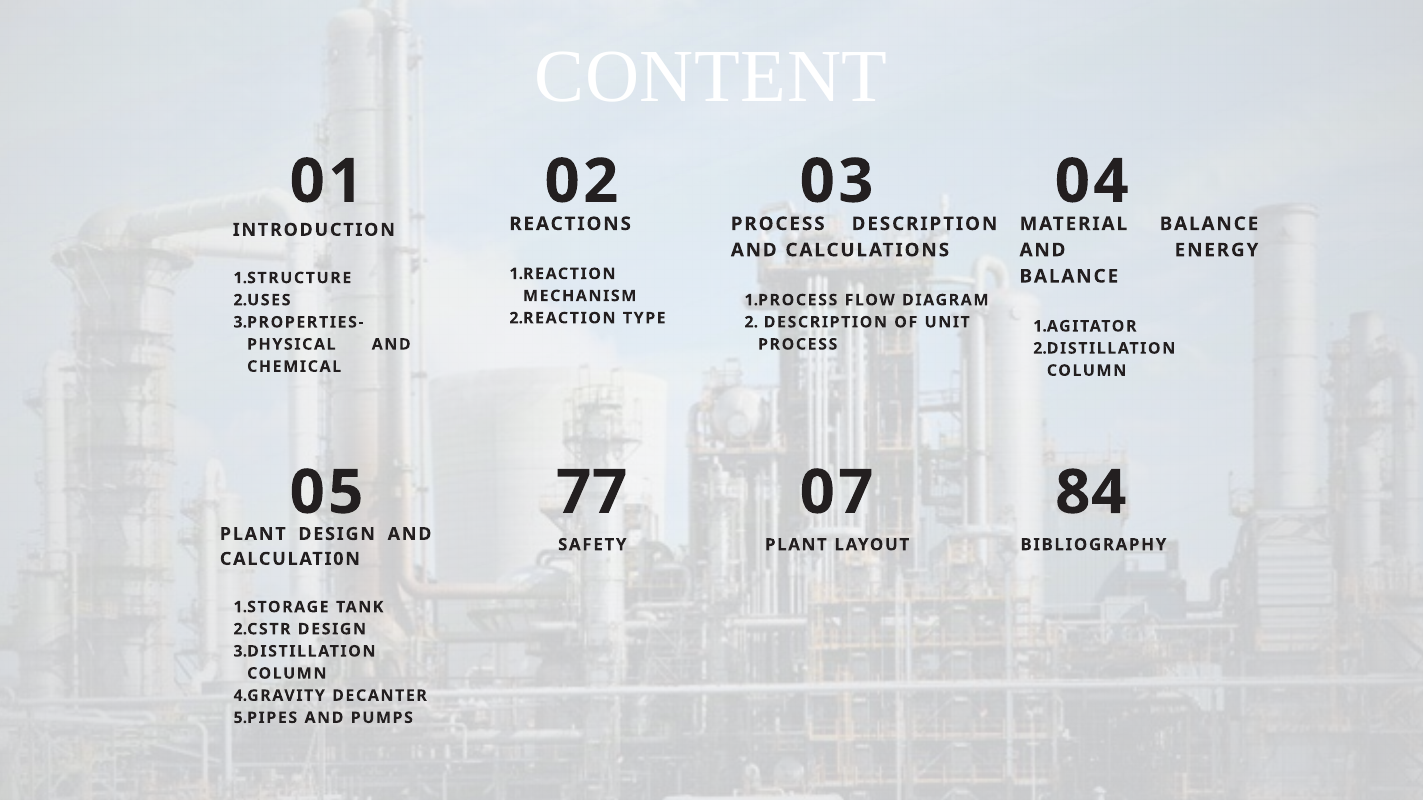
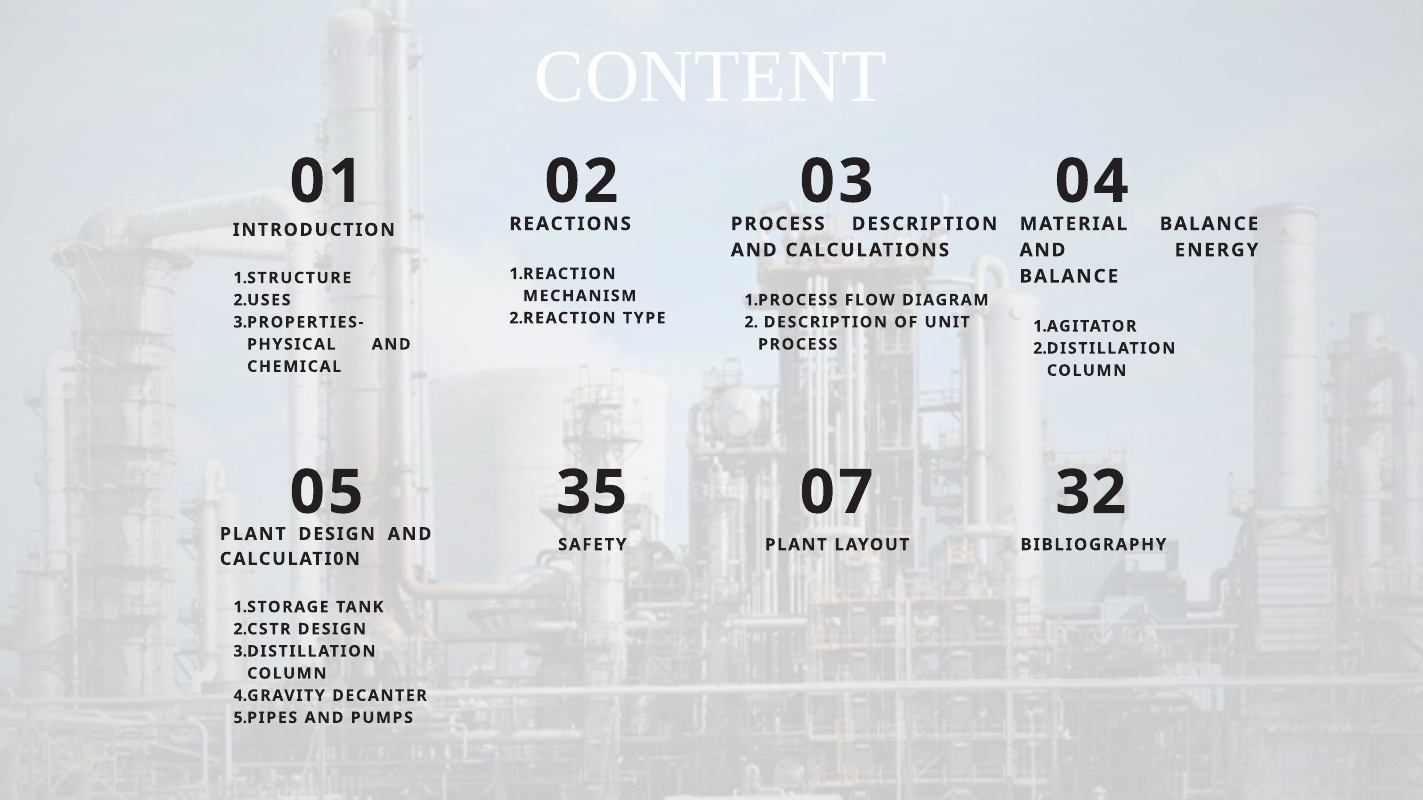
77: 77 -> 35
84: 84 -> 32
